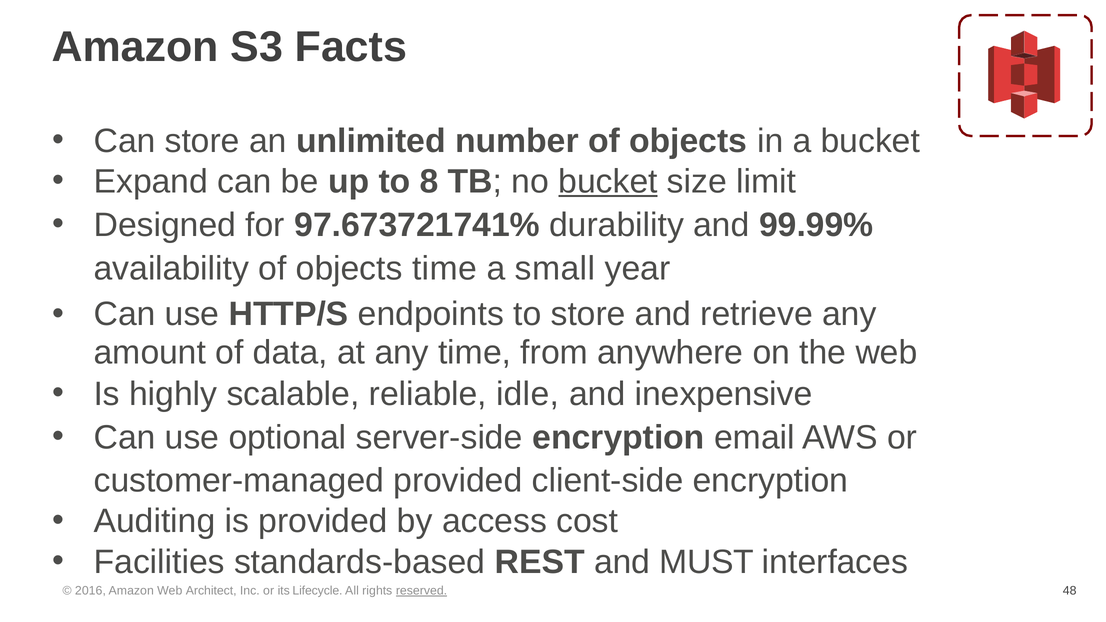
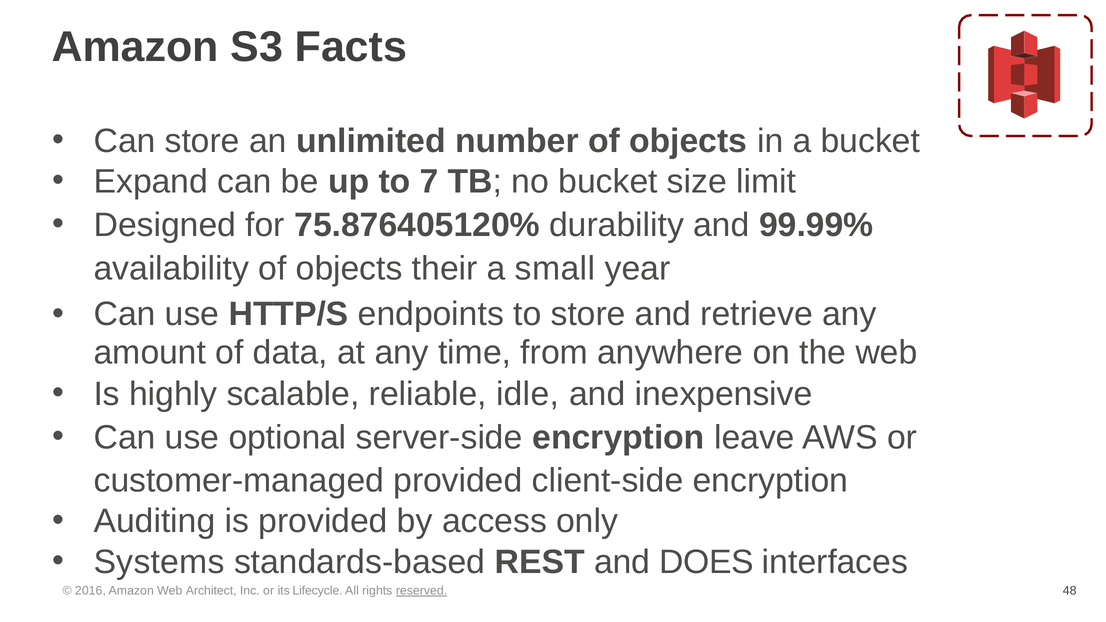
8: 8 -> 7
bucket at (608, 182) underline: present -> none
97.673721741%: 97.673721741% -> 75.876405120%
objects time: time -> their
email: email -> leave
cost: cost -> only
Facilities: Facilities -> Systems
MUST: MUST -> DOES
